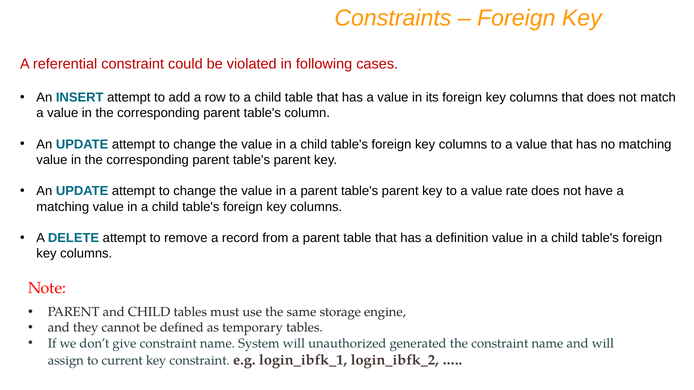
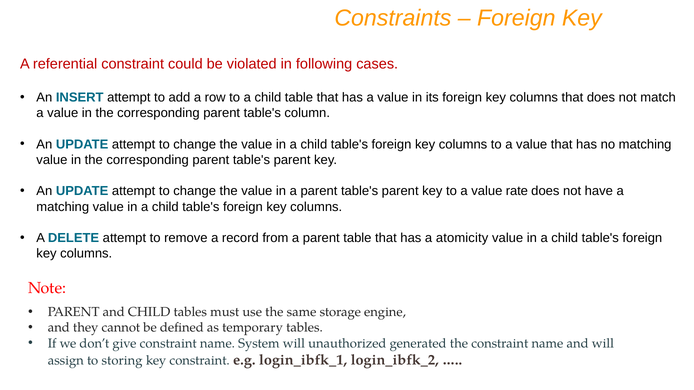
definition: definition -> atomicity
current: current -> storing
